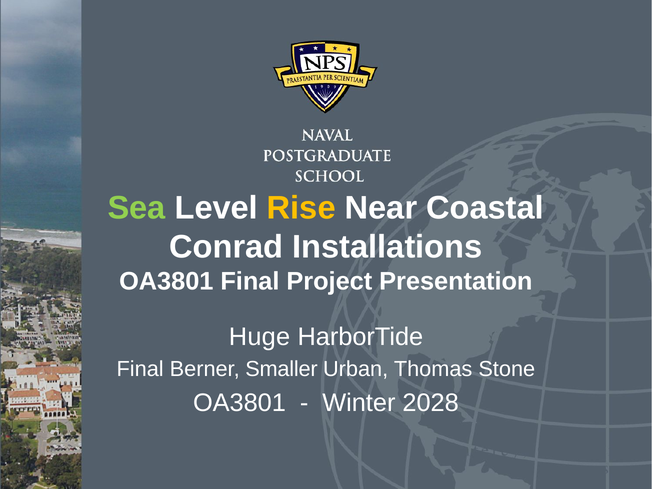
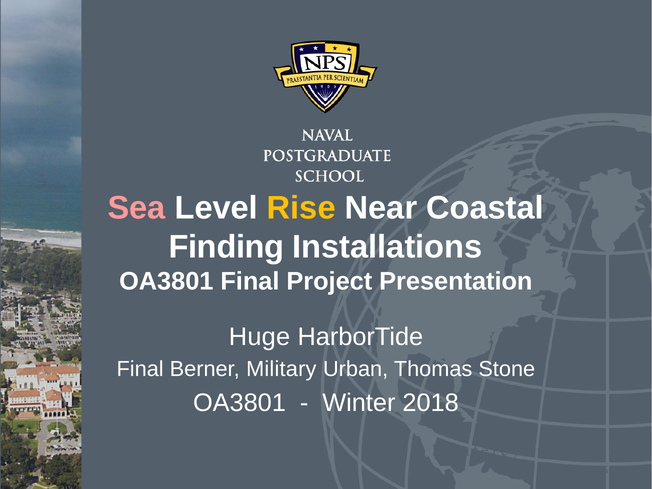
Sea colour: light green -> pink
Conrad: Conrad -> Finding
Smaller: Smaller -> Military
2028: 2028 -> 2018
